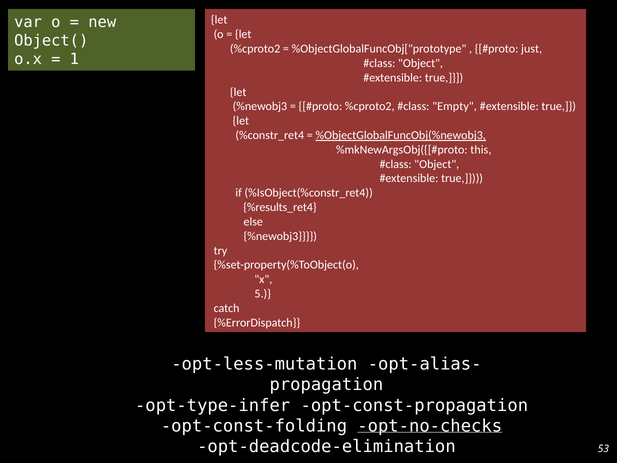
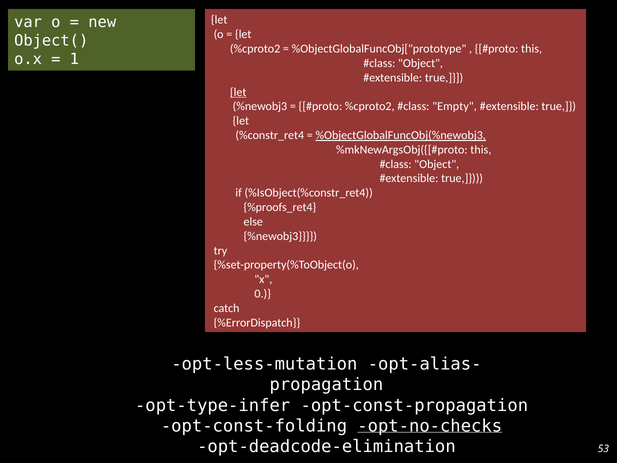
just at (532, 49): just -> this
let at (238, 92) underline: none -> present
%results_ret4: %results_ret4 -> %proofs_ret4
5: 5 -> 0
